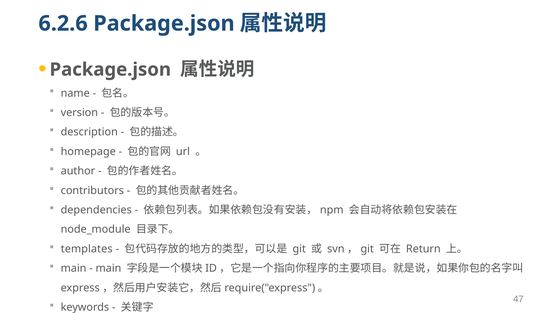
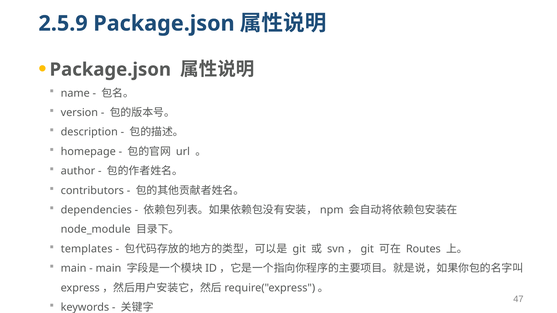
6.2.6: 6.2.6 -> 2.5.9
Return: Return -> Routes
